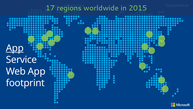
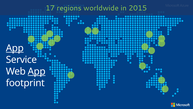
App at (37, 71) underline: none -> present
